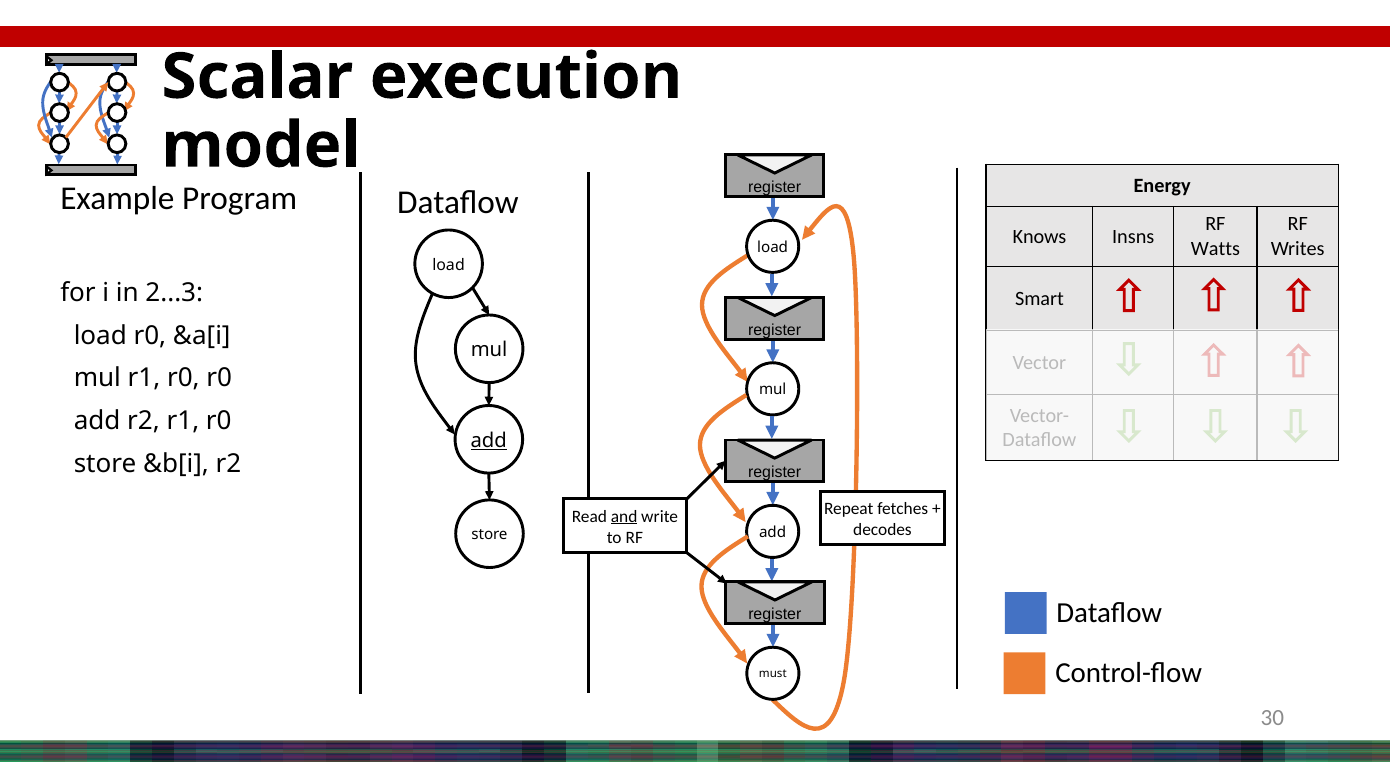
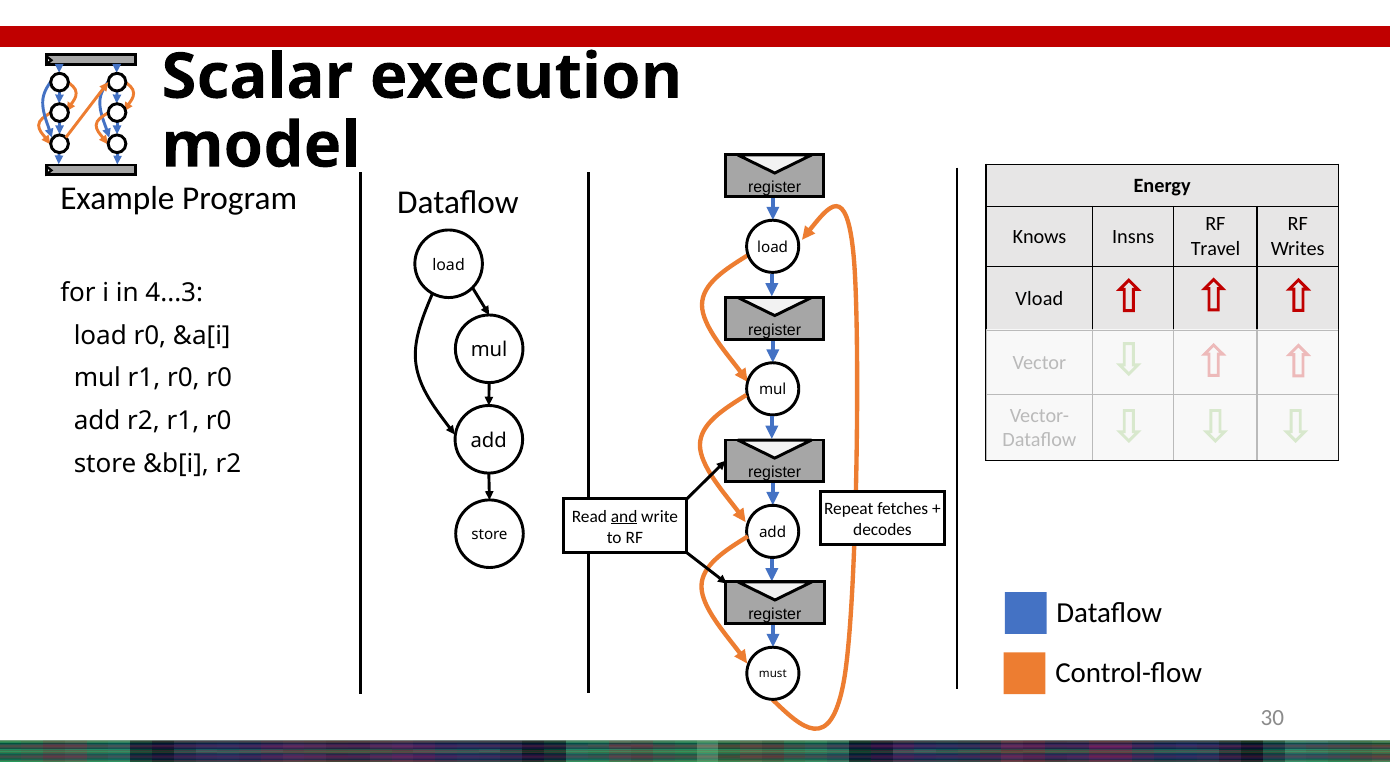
Watts: Watts -> Travel
2...3: 2...3 -> 4...3
Smart: Smart -> Vload
add at (489, 441) underline: present -> none
